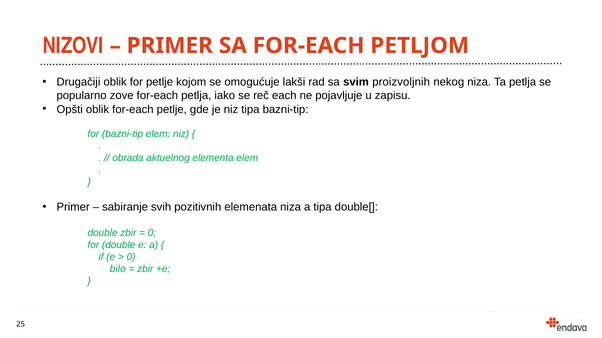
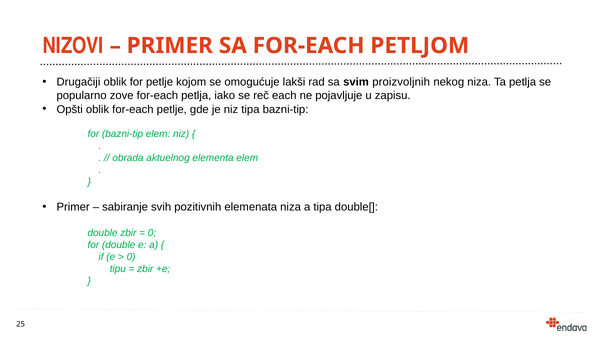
bilo: bilo -> tipu
